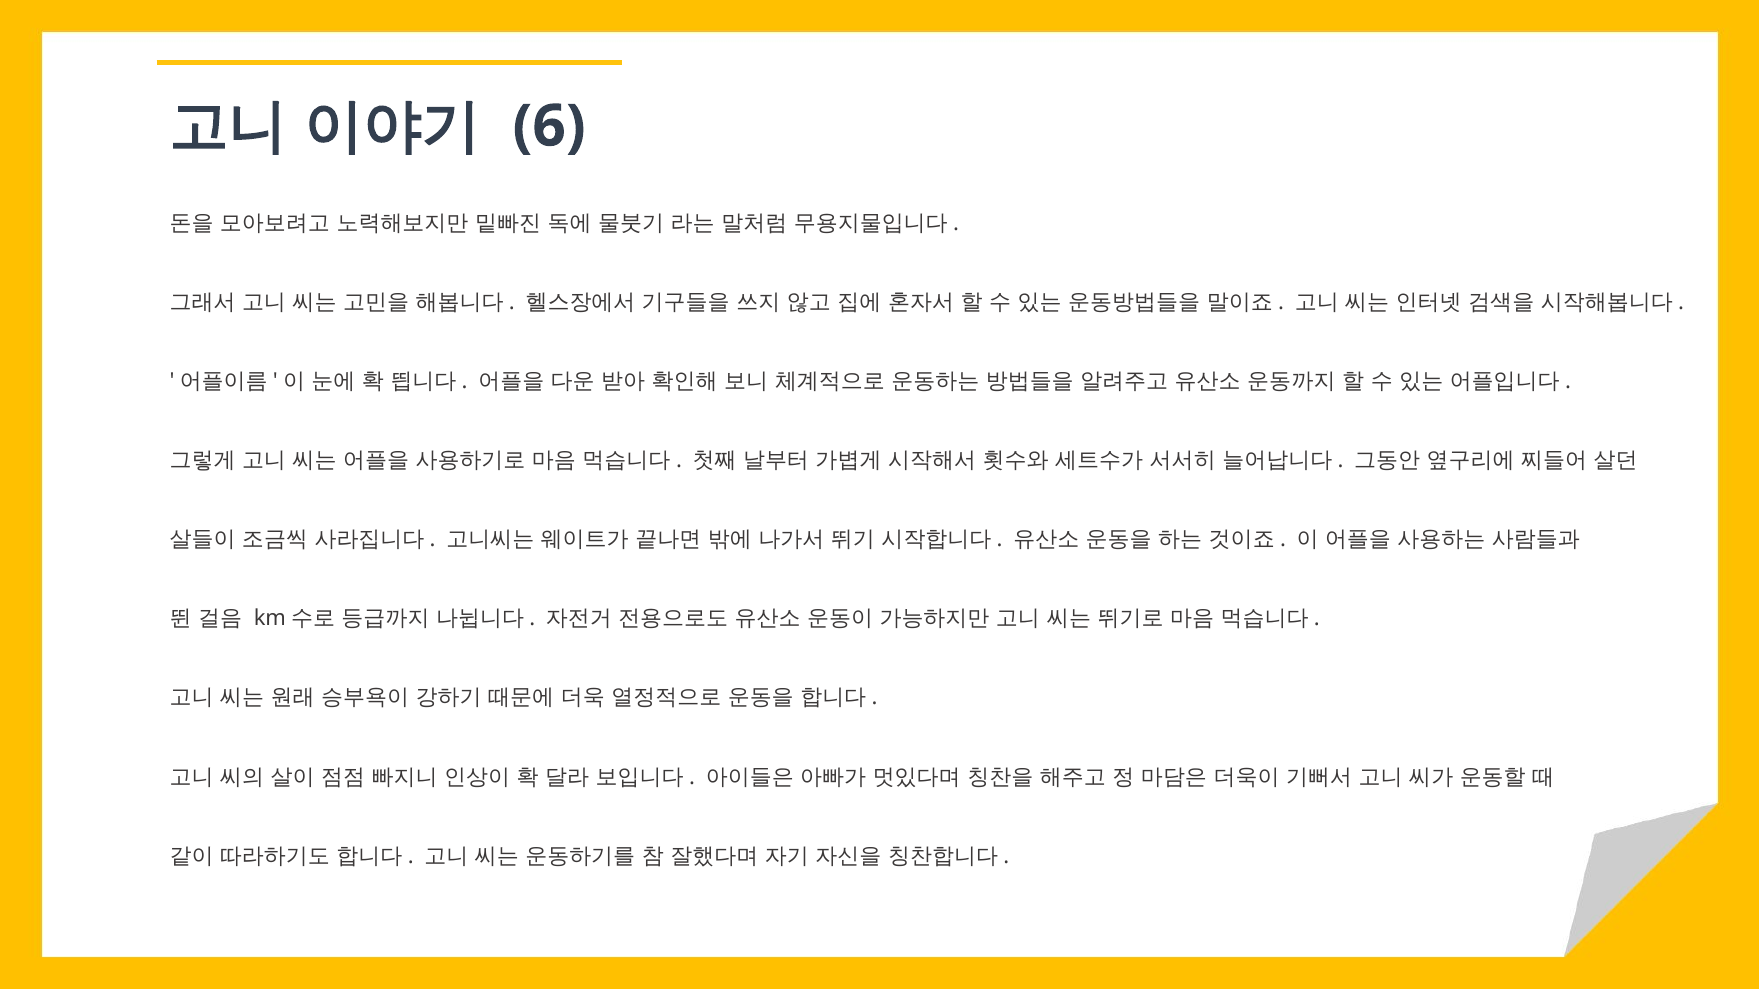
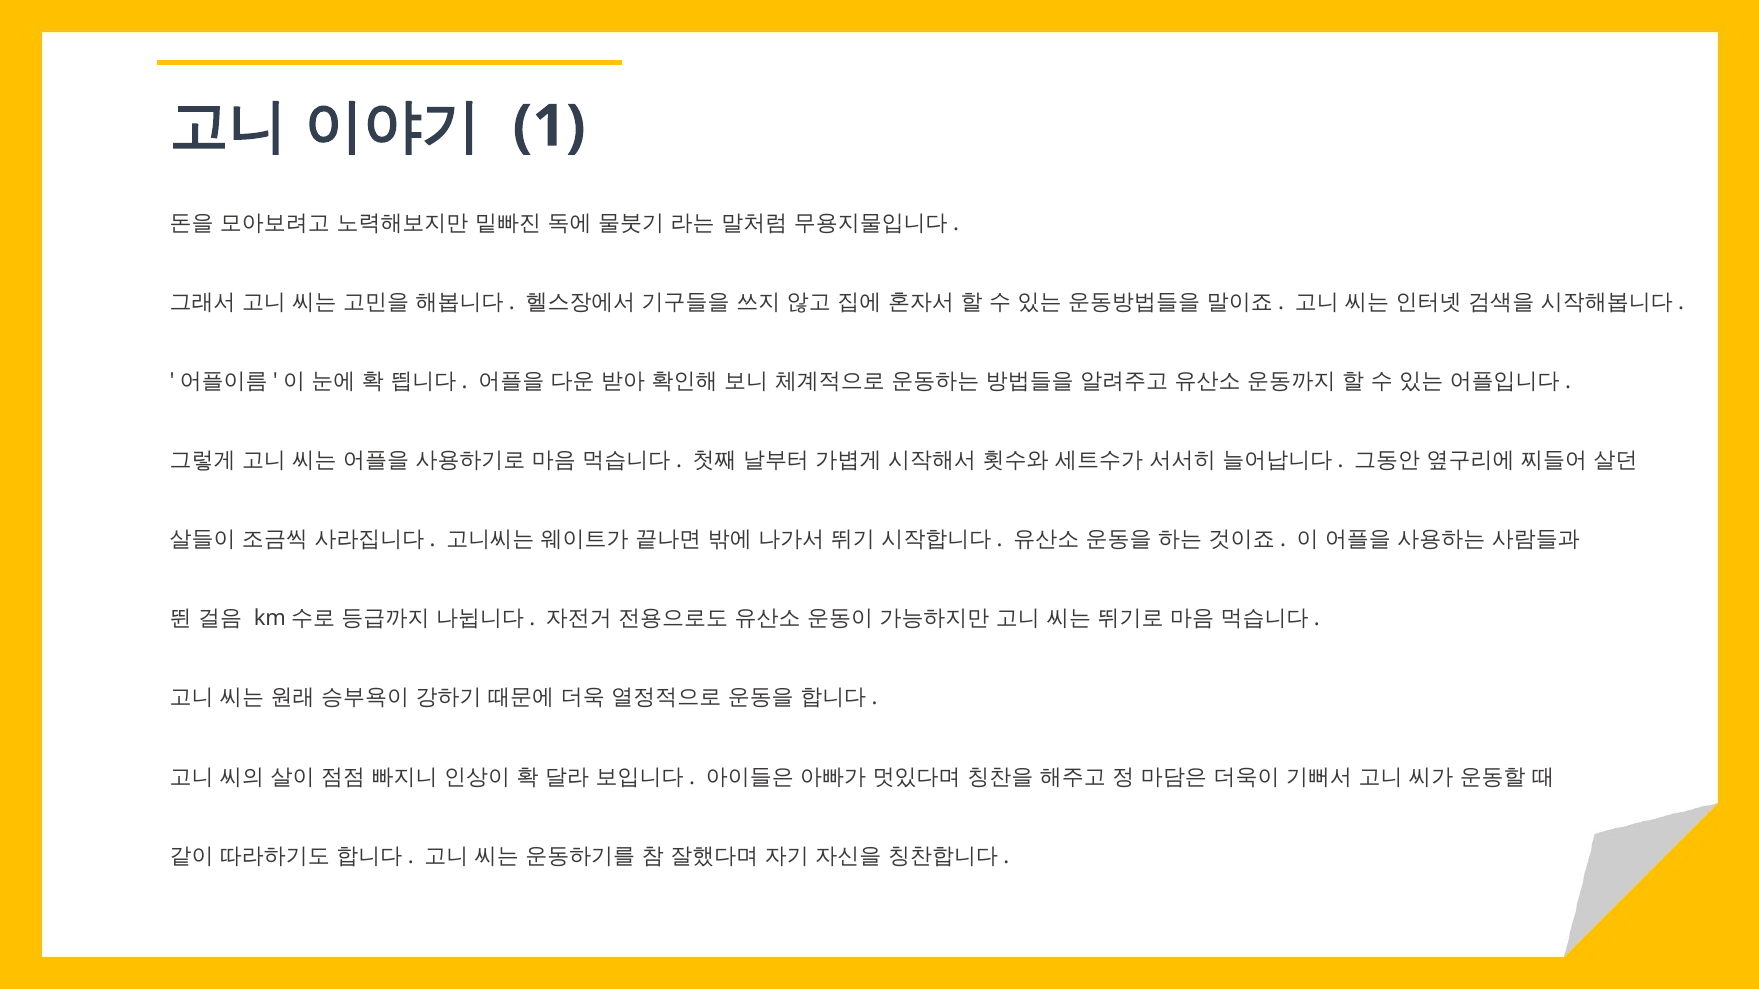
6: 6 -> 1
